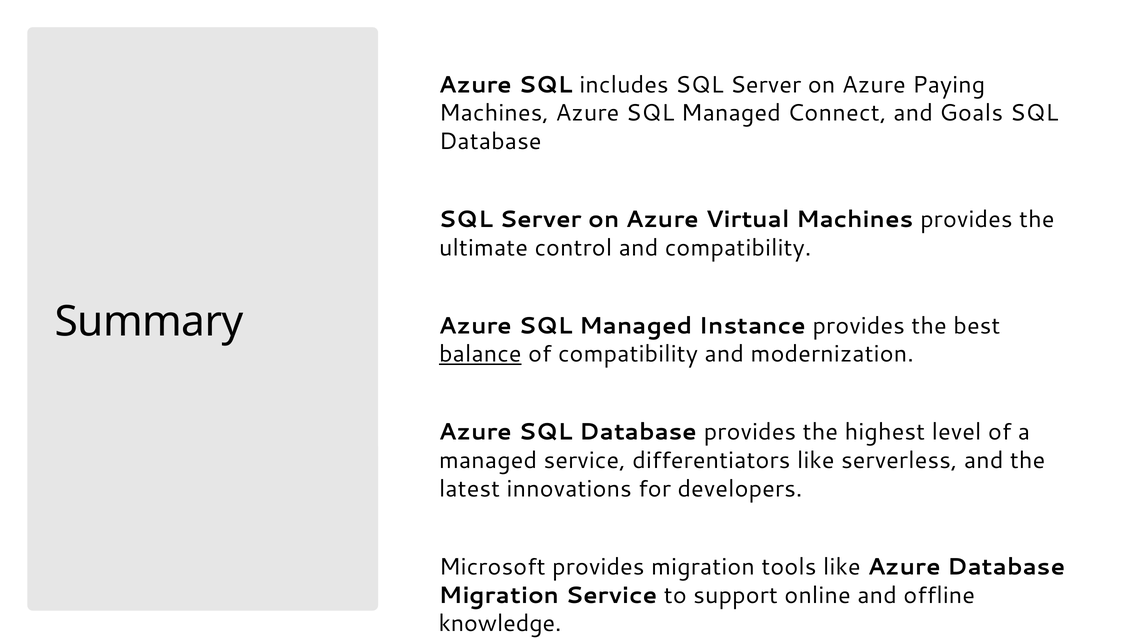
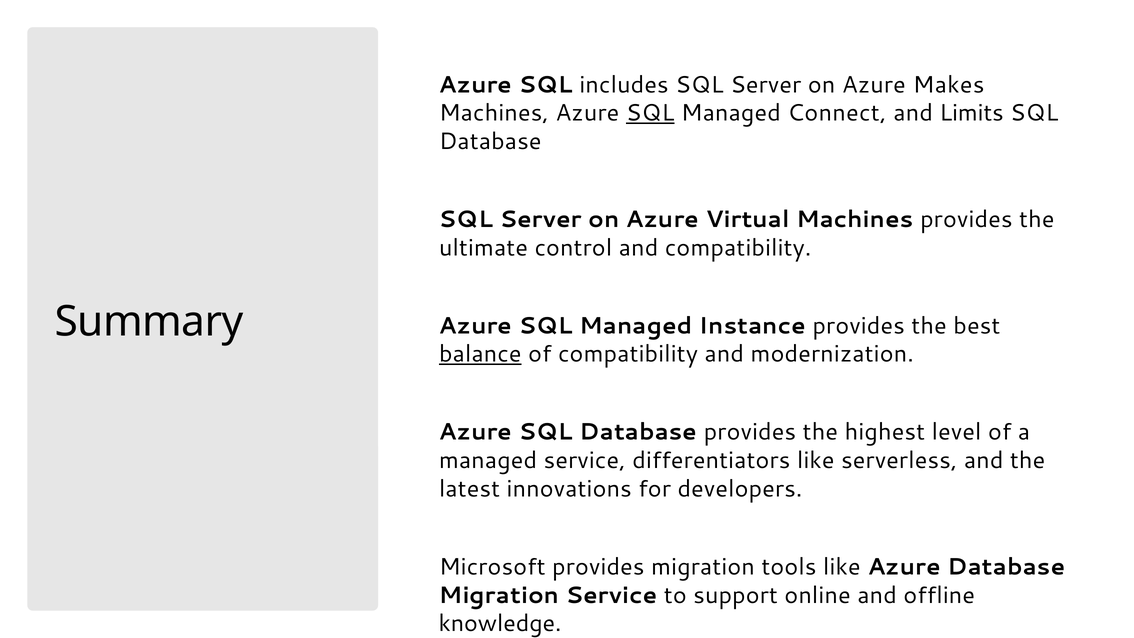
Paying: Paying -> Makes
SQL at (650, 113) underline: none -> present
Goals: Goals -> Limits
